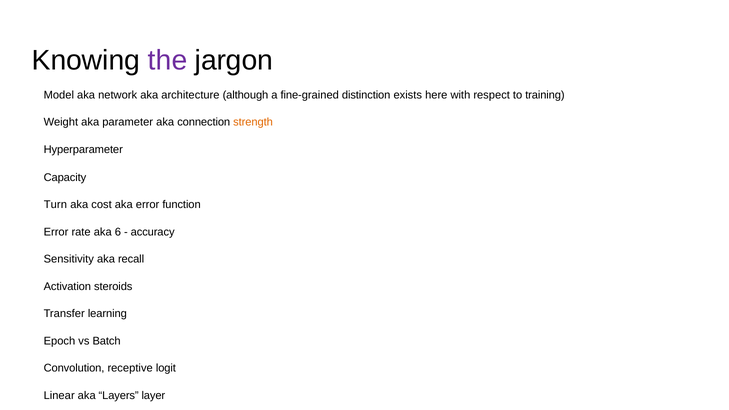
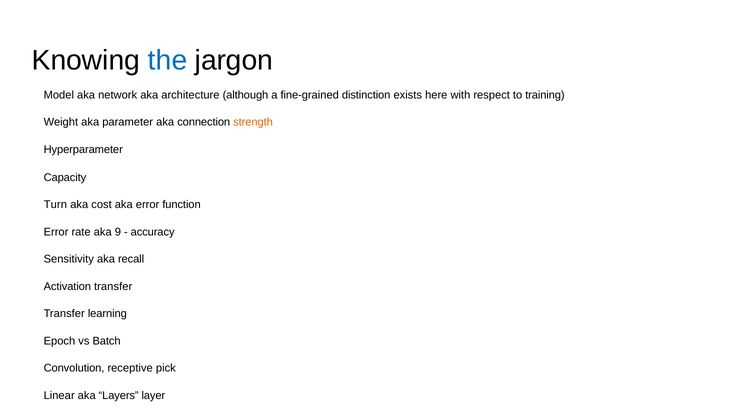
the colour: purple -> blue
6: 6 -> 9
Activation steroids: steroids -> transfer
logit: logit -> pick
